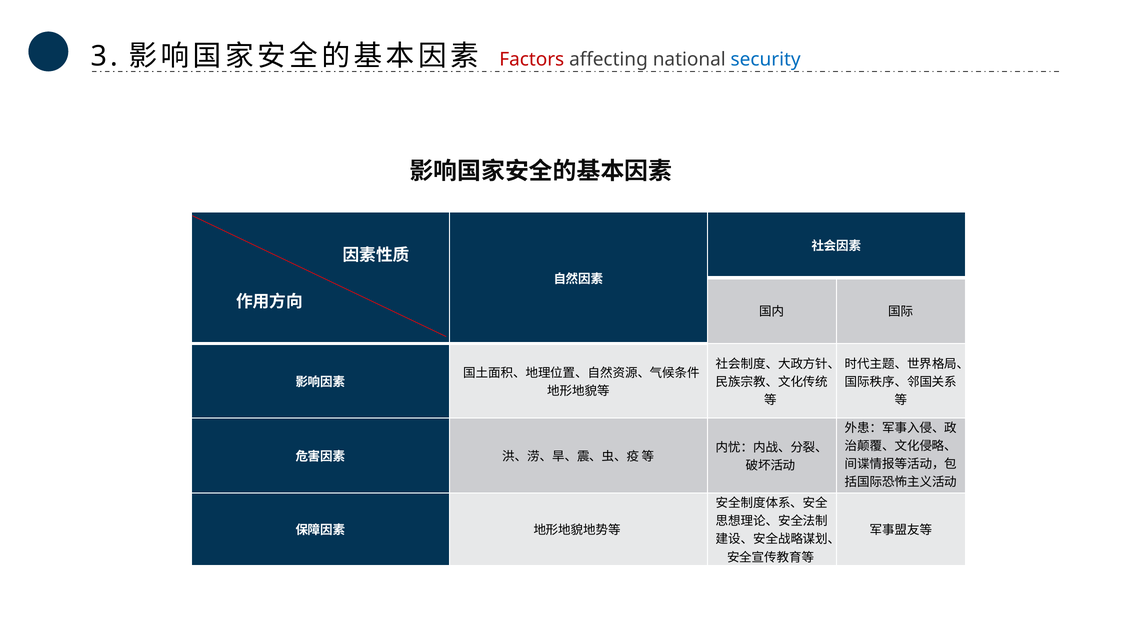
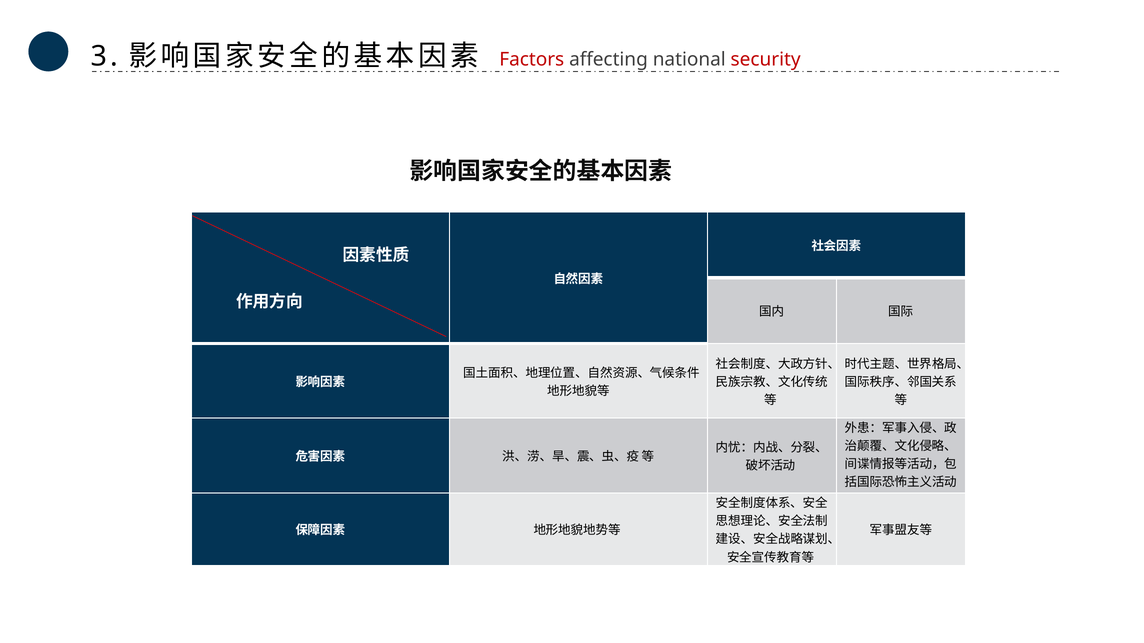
security colour: blue -> red
